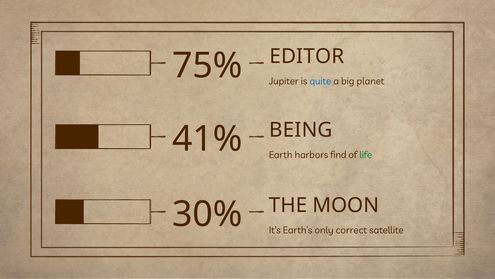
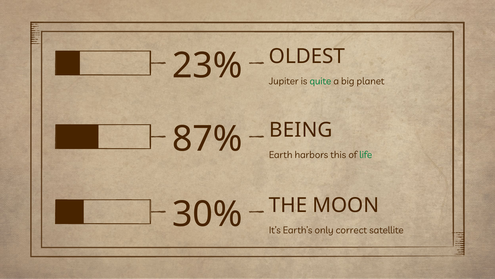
EDITOR: EDITOR -> OLDEST
75%: 75% -> 23%
quite colour: blue -> green
41%: 41% -> 87%
find: find -> this
